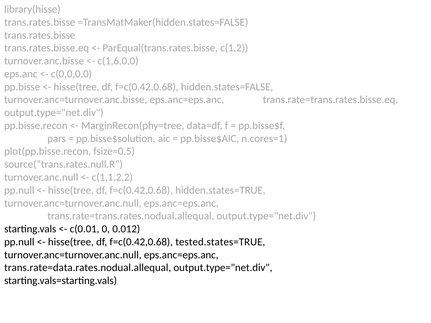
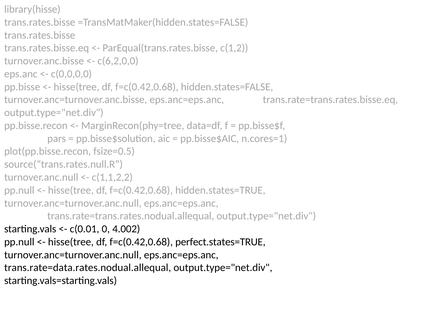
c(1,6,0,0: c(1,6,0,0 -> c(6,2,0,0
0.012: 0.012 -> 4.002
tested.states=TRUE: tested.states=TRUE -> perfect.states=TRUE
